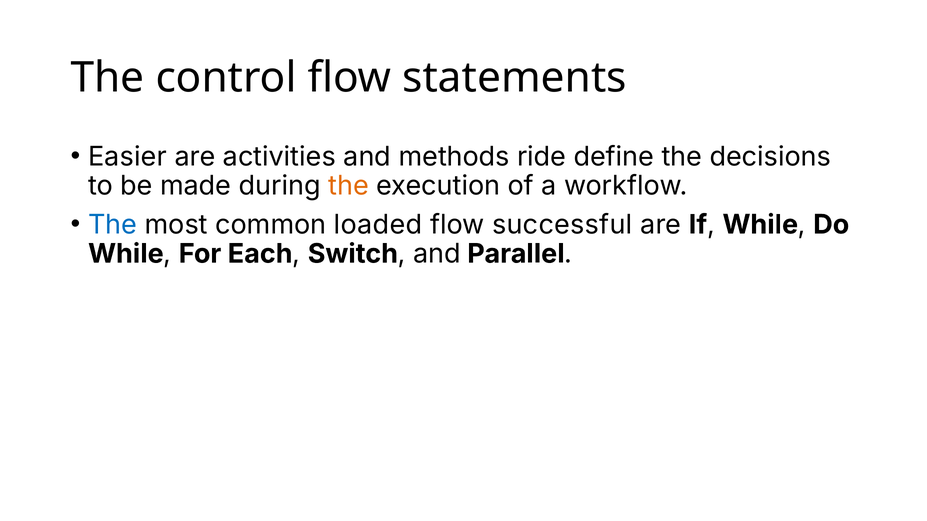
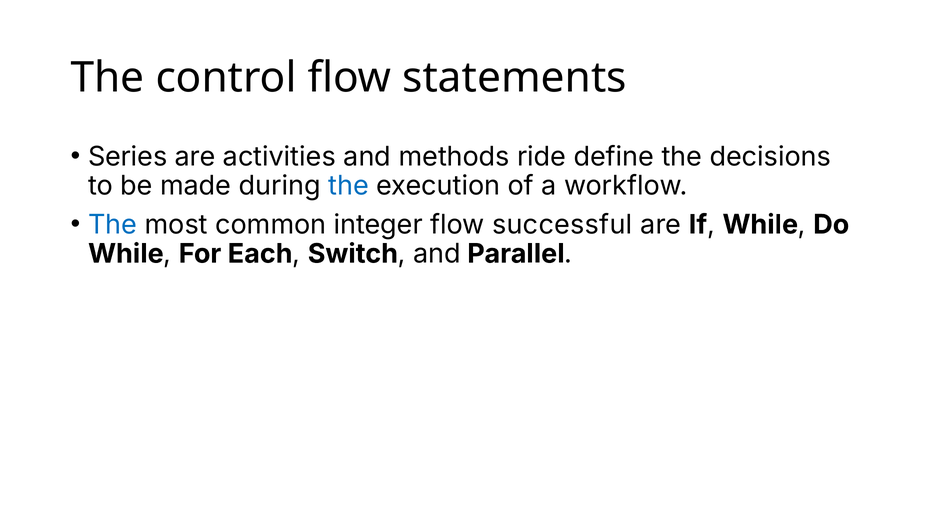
Easier: Easier -> Series
the at (349, 186) colour: orange -> blue
loaded: loaded -> integer
